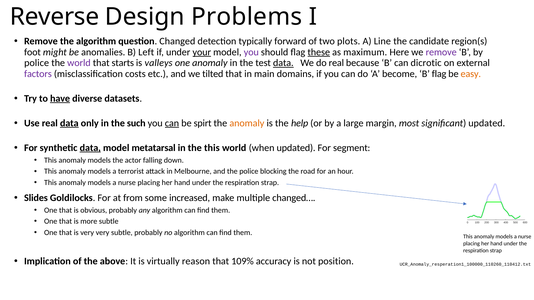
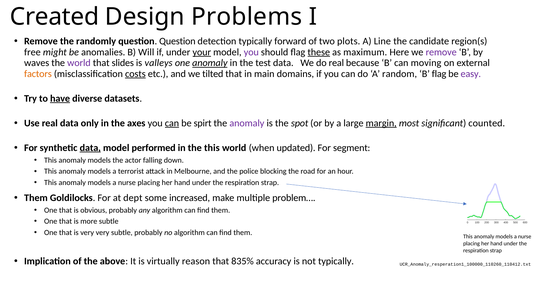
Reverse: Reverse -> Created
the algorithm: algorithm -> randomly
question Changed: Changed -> Question
foot: foot -> free
Left: Left -> Will
police at (37, 63): police -> waves
starts: starts -> slides
anomaly at (210, 63) underline: none -> present
data at (283, 63) underline: present -> none
dicrotic: dicrotic -> moving
factors colour: purple -> orange
costs underline: none -> present
become: become -> random
easy colour: orange -> purple
data at (69, 123) underline: present -> none
such: such -> axes
anomaly at (247, 123) colour: orange -> purple
help: help -> spot
margin underline: none -> present
significant updated: updated -> counted
metatarsal: metatarsal -> performed
Slides at (36, 198): Slides -> Them
from: from -> dept
changed…: changed… -> problem…
109%: 109% -> 835%
not position: position -> typically
